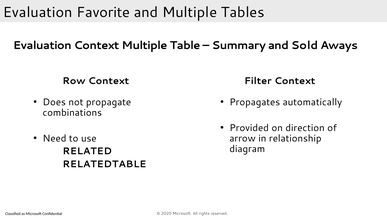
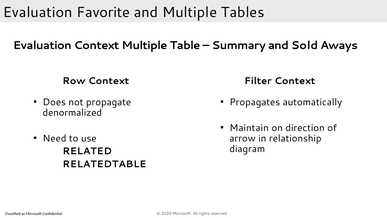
combinations: combinations -> denormalized
Provided: Provided -> Maintain
